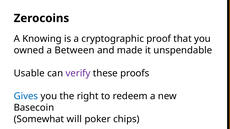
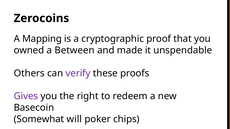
Knowing: Knowing -> Mapping
Usable: Usable -> Others
Gives colour: blue -> purple
